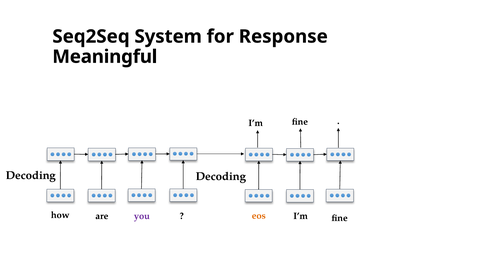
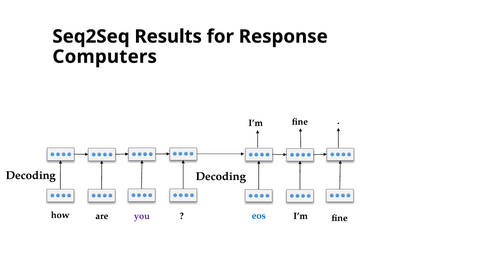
System: System -> Results
Meaningful: Meaningful -> Computers
eos colour: orange -> blue
